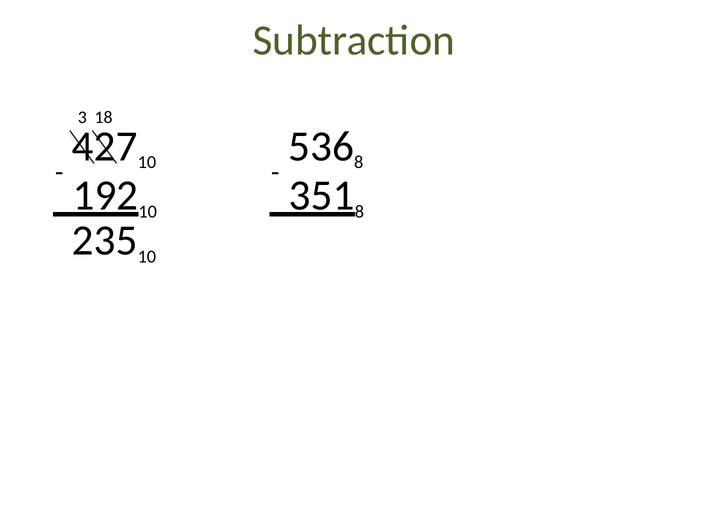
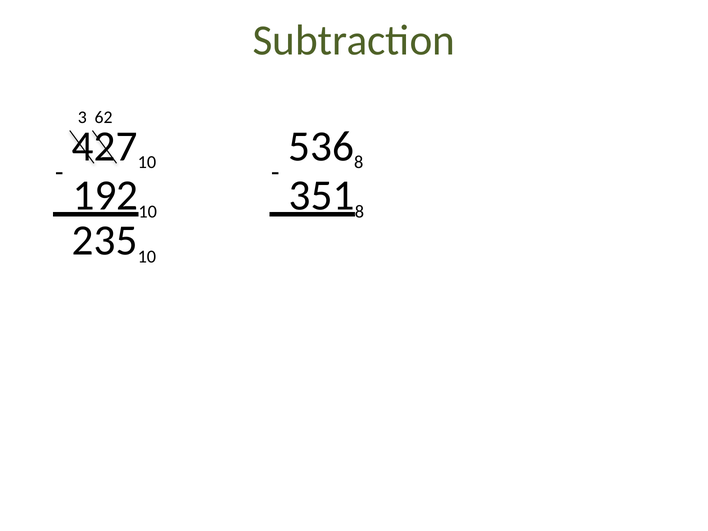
18: 18 -> 62
